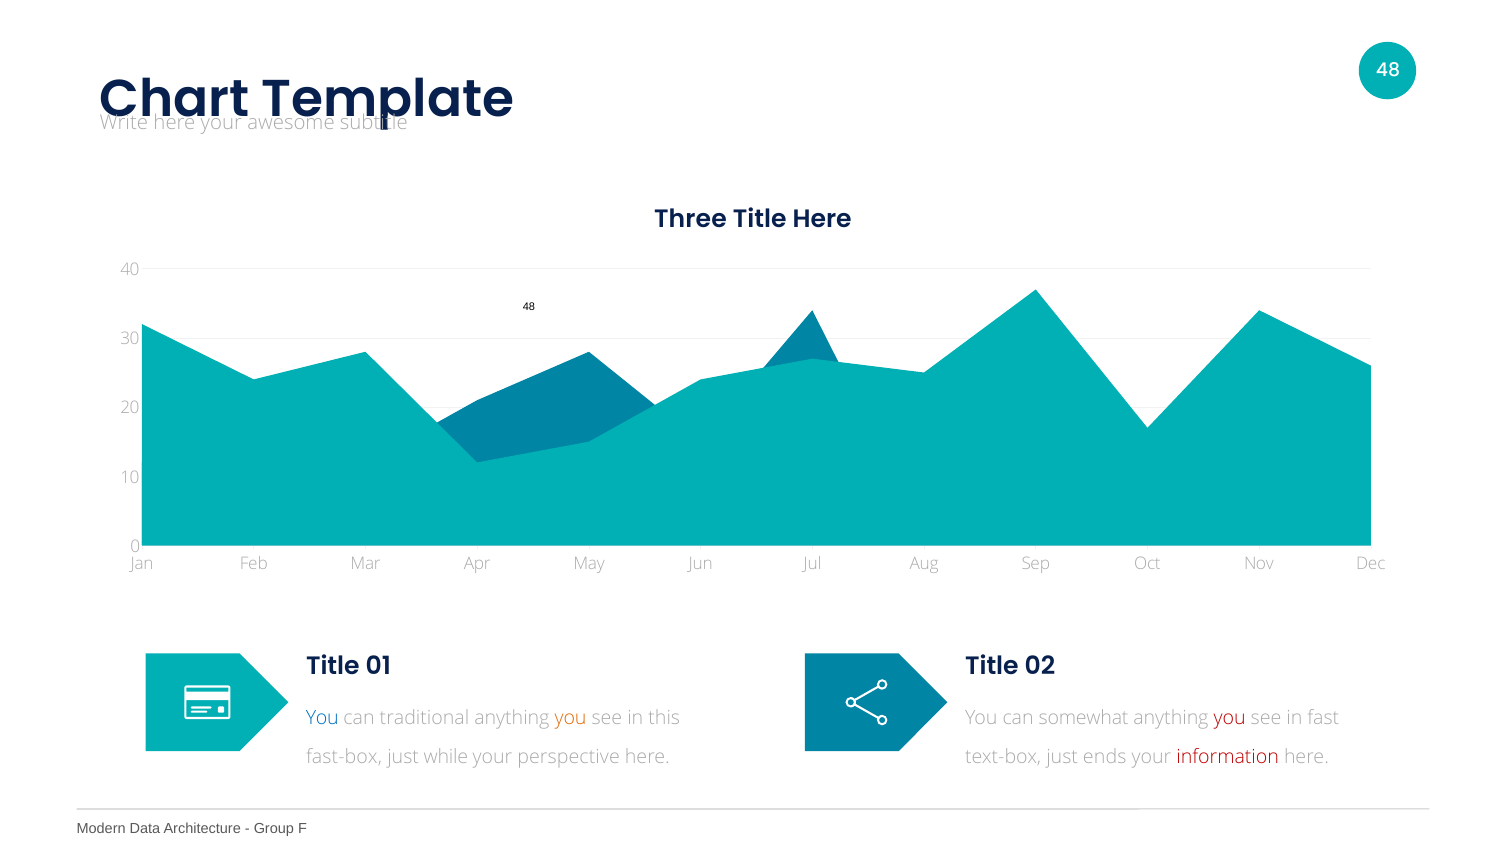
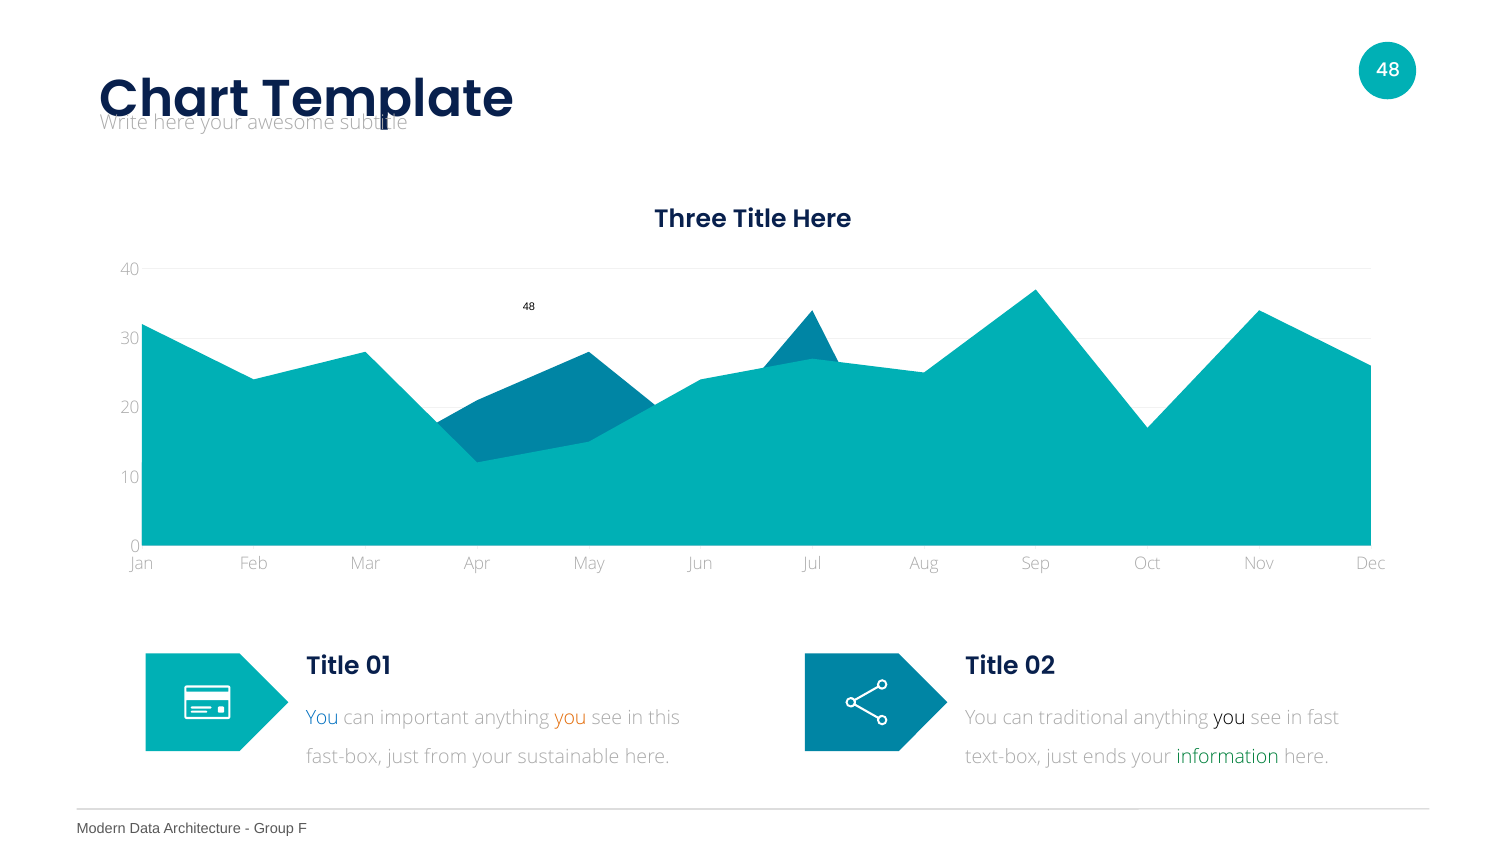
traditional: traditional -> important
somewhat: somewhat -> traditional
you at (1230, 718) colour: red -> black
while: while -> from
perspective: perspective -> sustainable
information colour: red -> green
